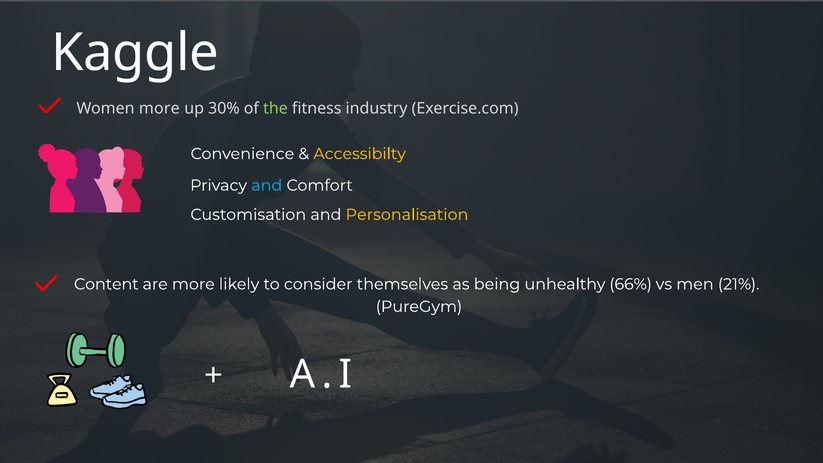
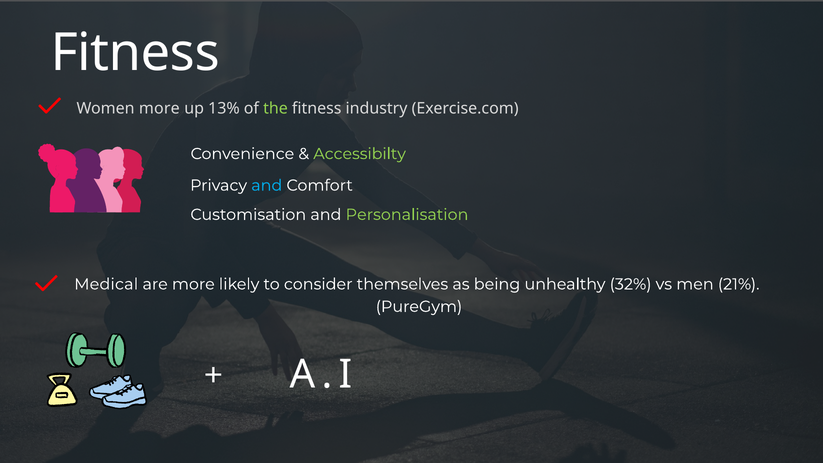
Kaggle at (135, 53): Kaggle -> Fitness
30%: 30% -> 13%
Accessibilty colour: yellow -> light green
Personalisation colour: yellow -> light green
Content: Content -> Medical
66%: 66% -> 32%
